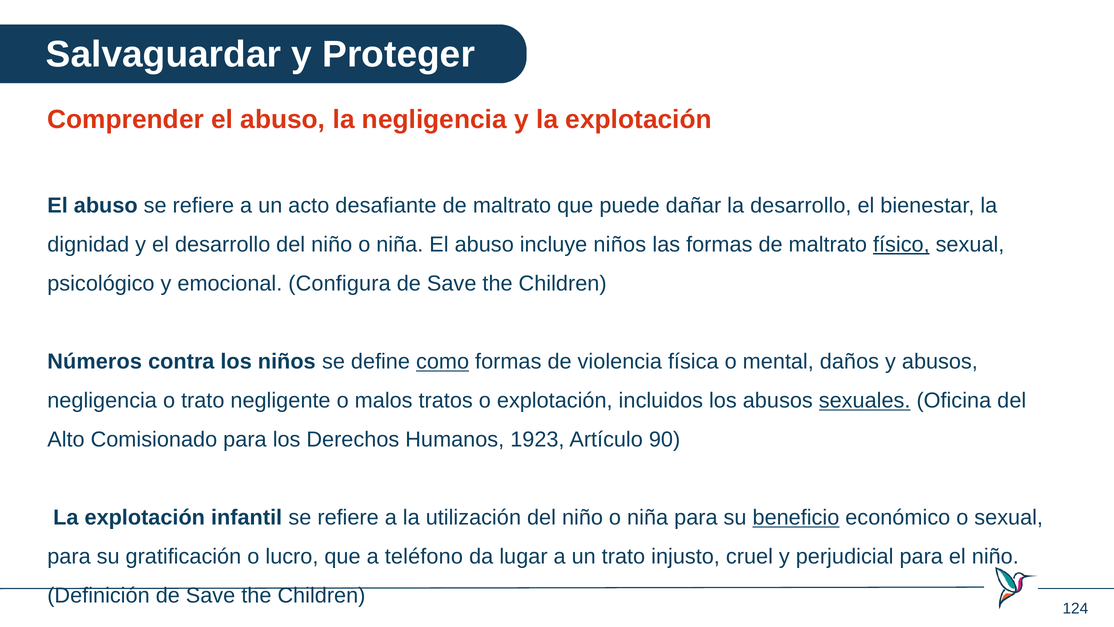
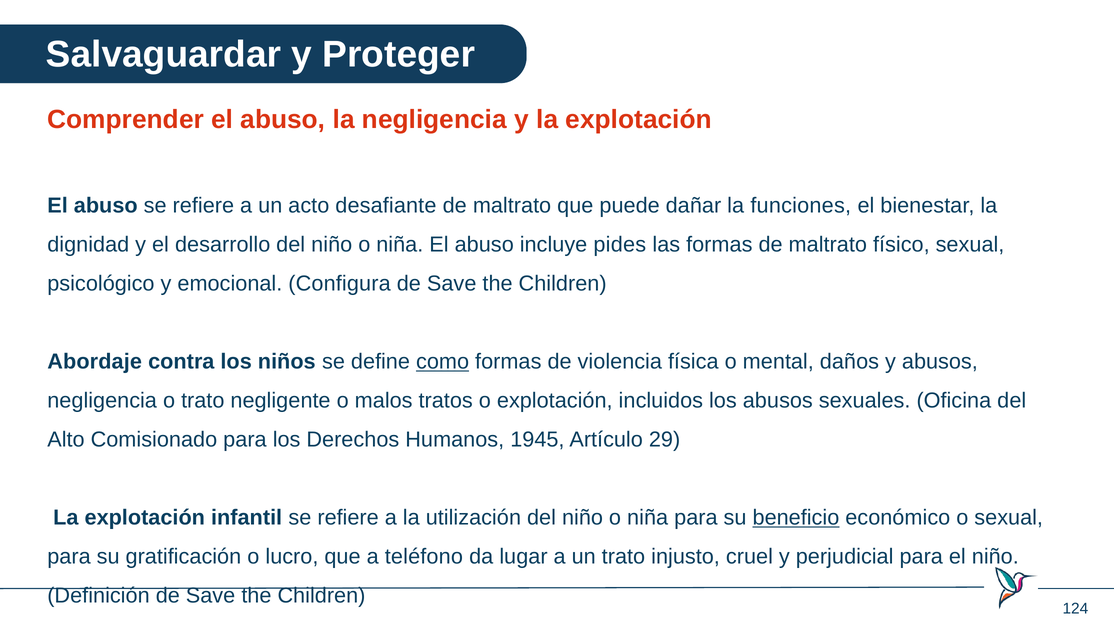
la desarrollo: desarrollo -> funciones
incluye niños: niños -> pides
físico underline: present -> none
Números: Números -> Abordaje
sexuales underline: present -> none
1923: 1923 -> 1945
90: 90 -> 29
